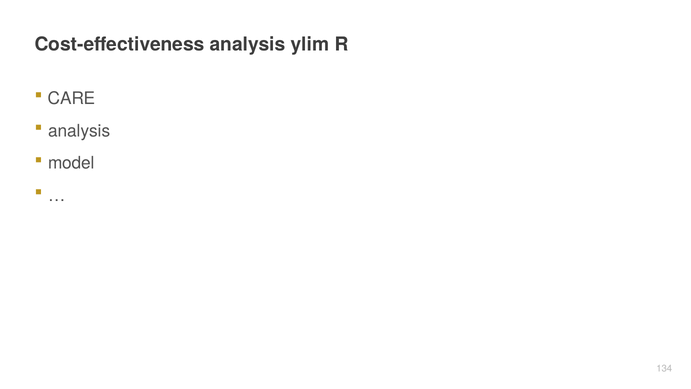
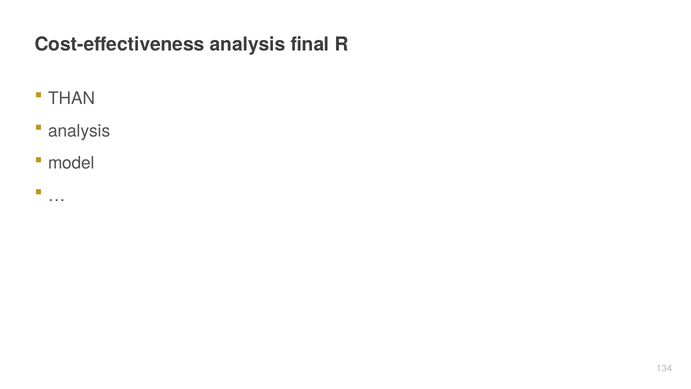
ylim: ylim -> final
CARE: CARE -> THAN
